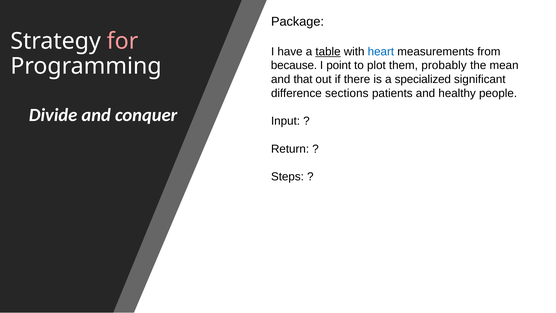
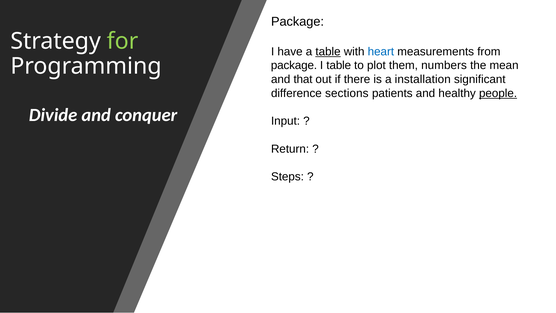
for colour: pink -> light green
because at (294, 65): because -> package
I point: point -> table
probably: probably -> numbers
specialized: specialized -> installation
people underline: none -> present
